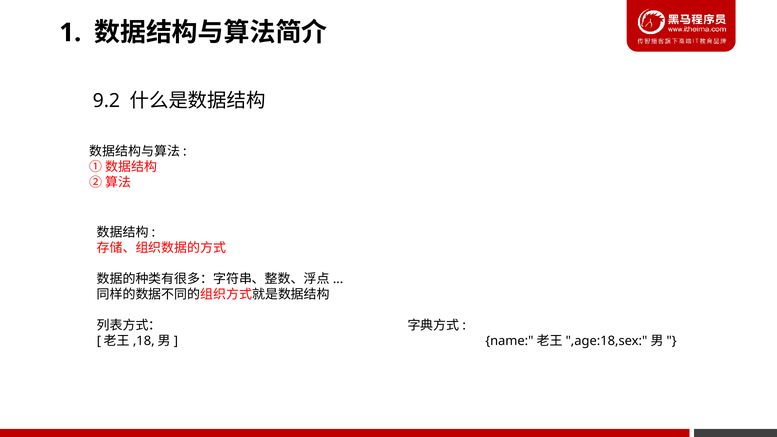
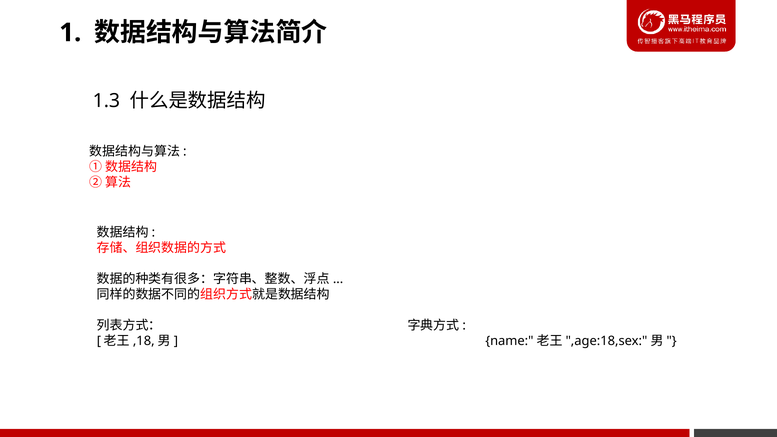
9.2: 9.2 -> 1.3
